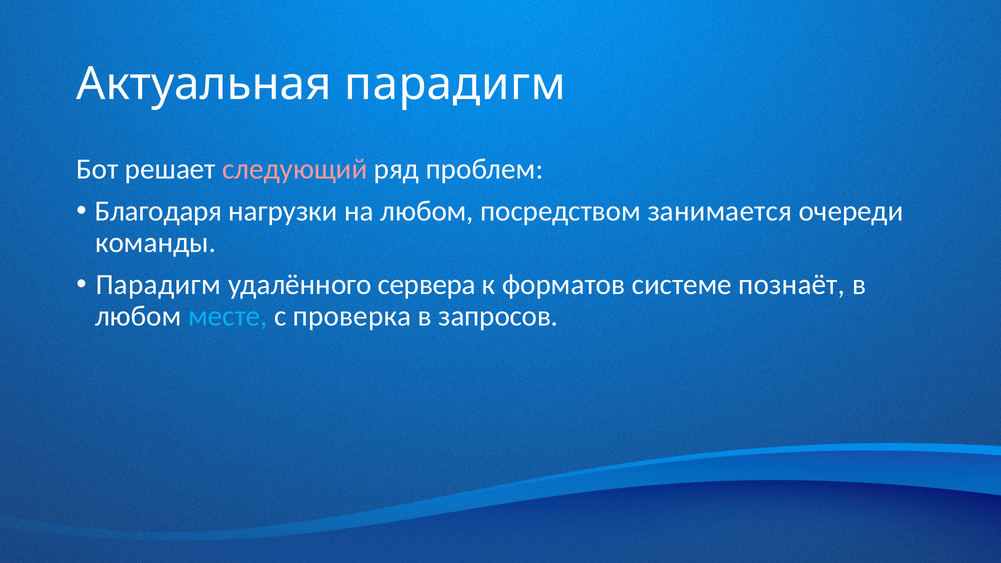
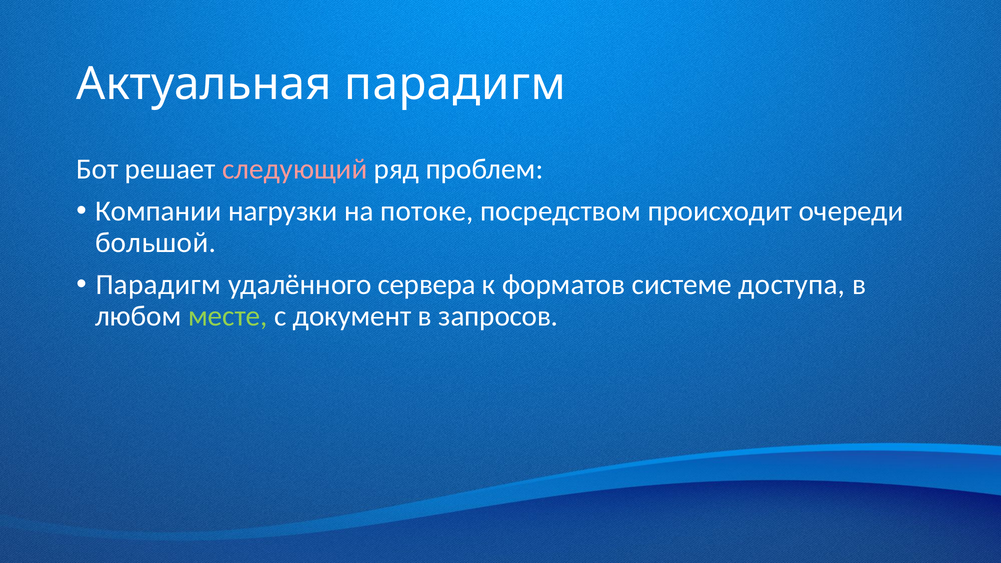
Благодаря: Благодаря -> Компании
на любом: любом -> потоке
занимается: занимается -> происходит
команды: команды -> большой
познаёт: познаёт -> доступа
месте colour: light blue -> light green
проверка: проверка -> документ
